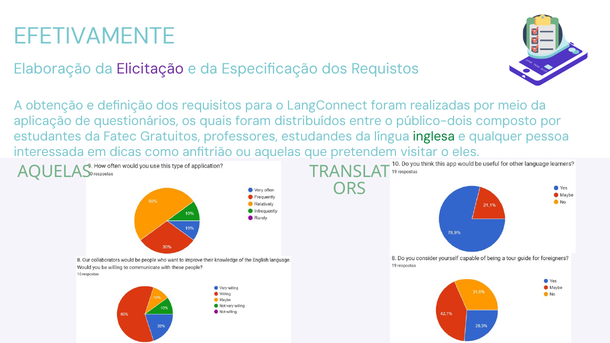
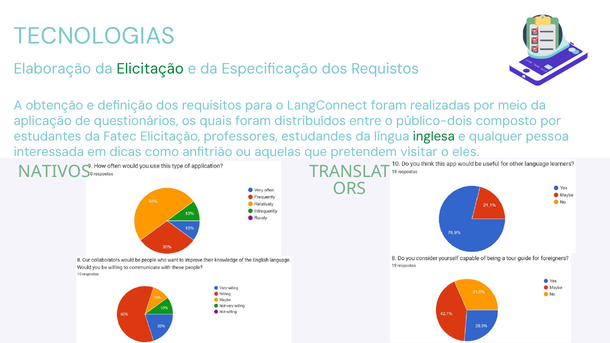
EFETIVAMENTE: EFETIVAMENTE -> TECNOLOGIAS
Elicitação at (150, 69) colour: purple -> green
Fatec Gratuitos: Gratuitos -> Elicitação
AQUELAS at (54, 172): AQUELAS -> NATIVOS
